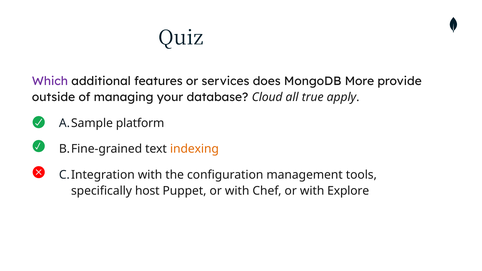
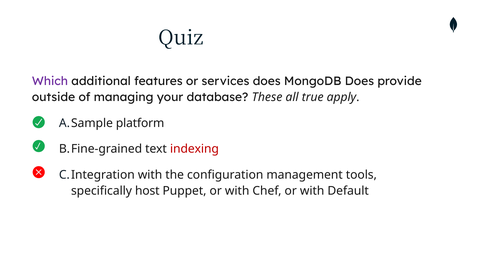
MongoDB More: More -> Does
Cloud: Cloud -> These
indexing colour: orange -> red
Explore: Explore -> Default
